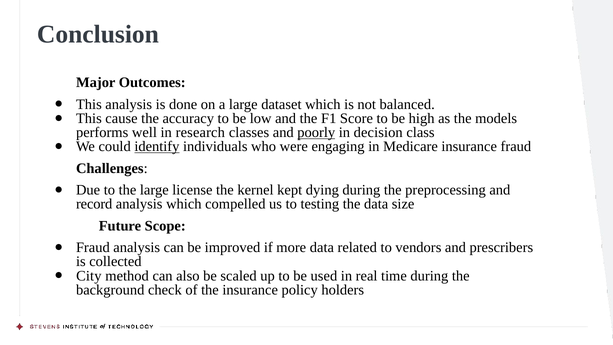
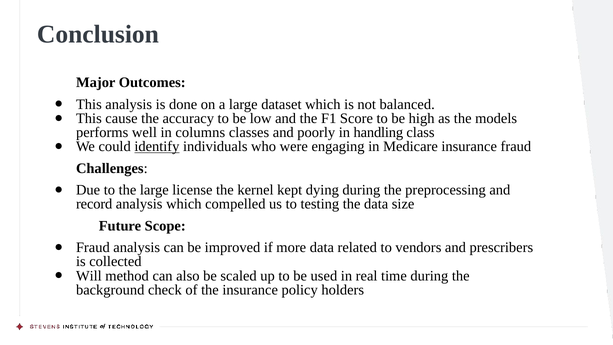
research: research -> columns
poorly underline: present -> none
decision: decision -> handling
City: City -> Will
